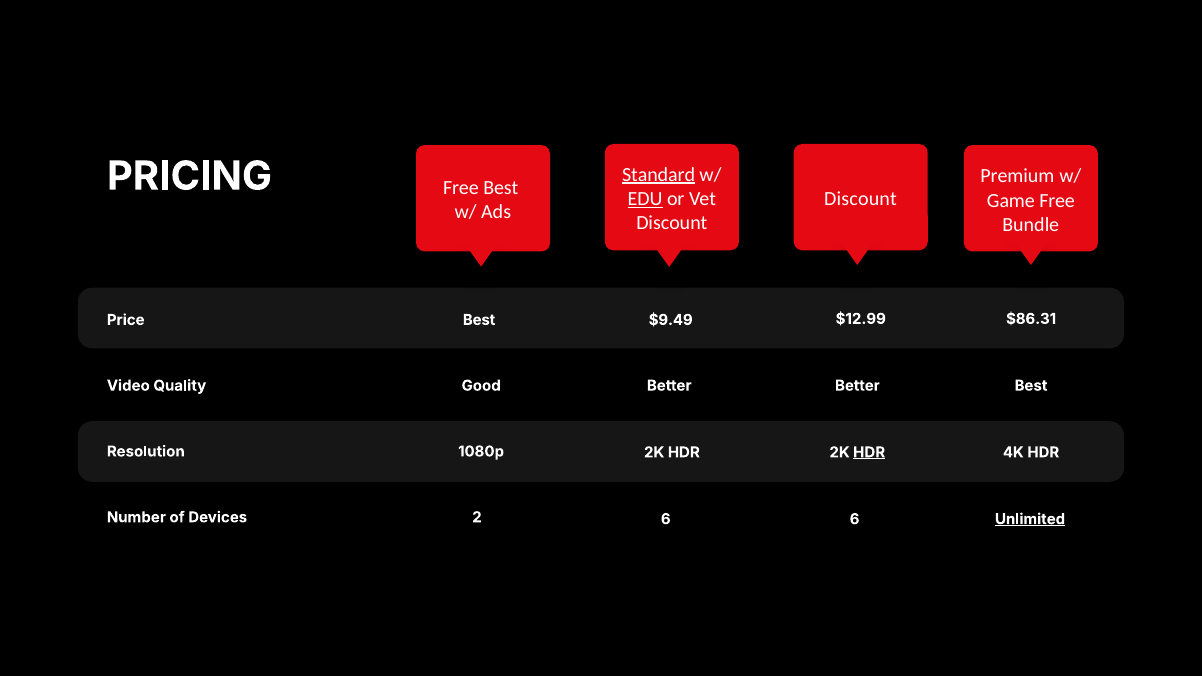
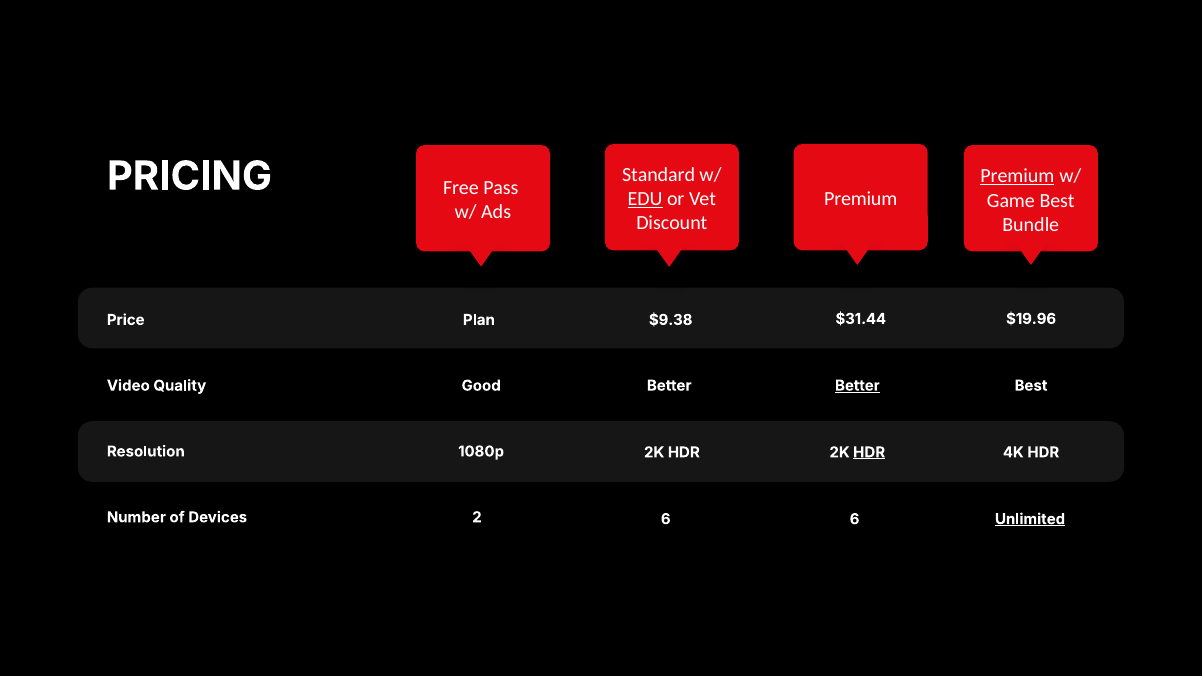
Standard underline: present -> none
Premium at (1017, 176) underline: none -> present
Free Best: Best -> Pass
Discount at (860, 199): Discount -> Premium
Game Free: Free -> Best
$12.99: $12.99 -> $31.44
$86.31: $86.31 -> $19.96
Price Best: Best -> Plan
$9.49: $9.49 -> $9.38
Better at (857, 386) underline: none -> present
